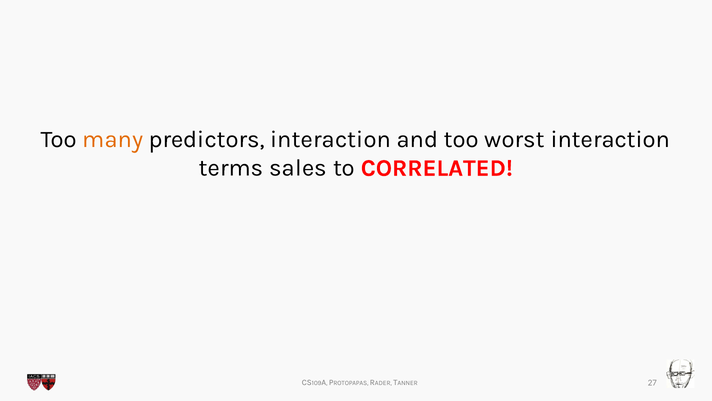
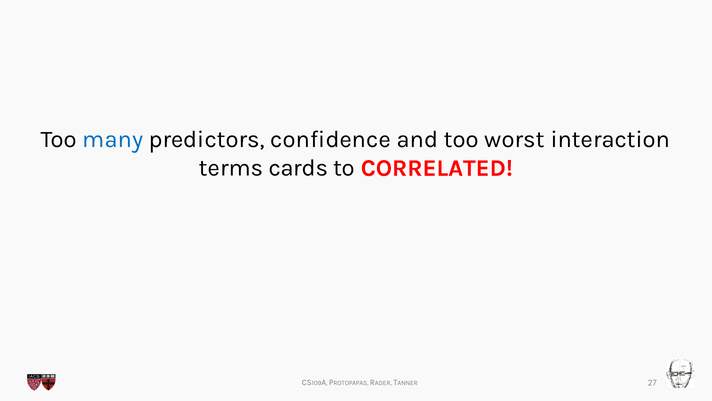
many colour: orange -> blue
predictors interaction: interaction -> confidence
sales: sales -> cards
